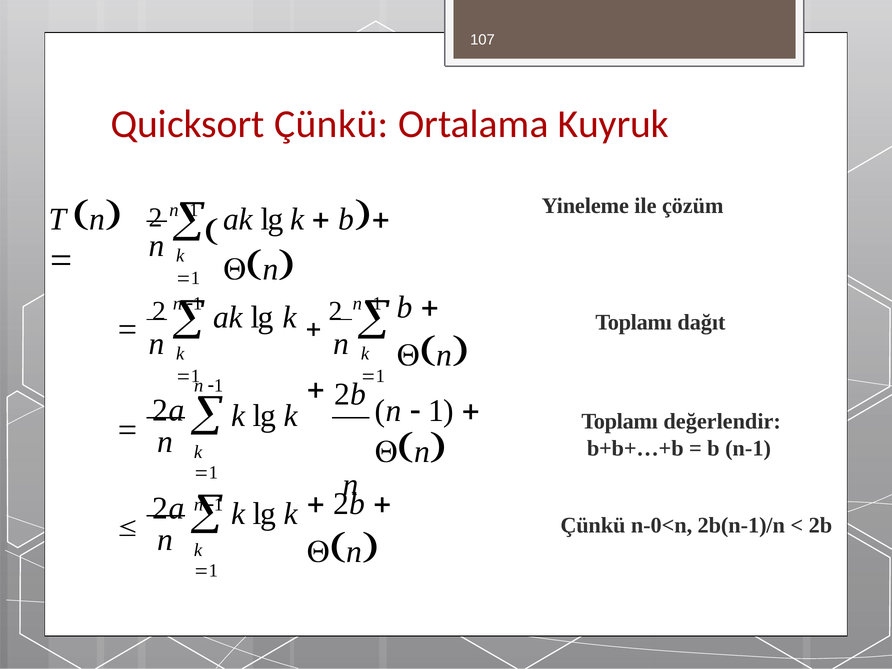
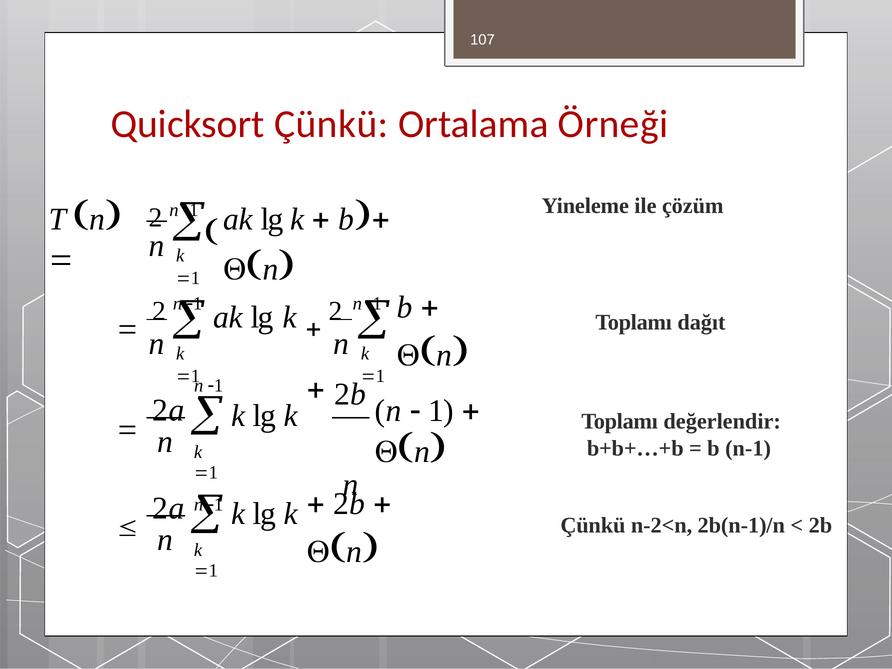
Kuyruk: Kuyruk -> Örneği
n-0<n: n-0<n -> n-2<n
